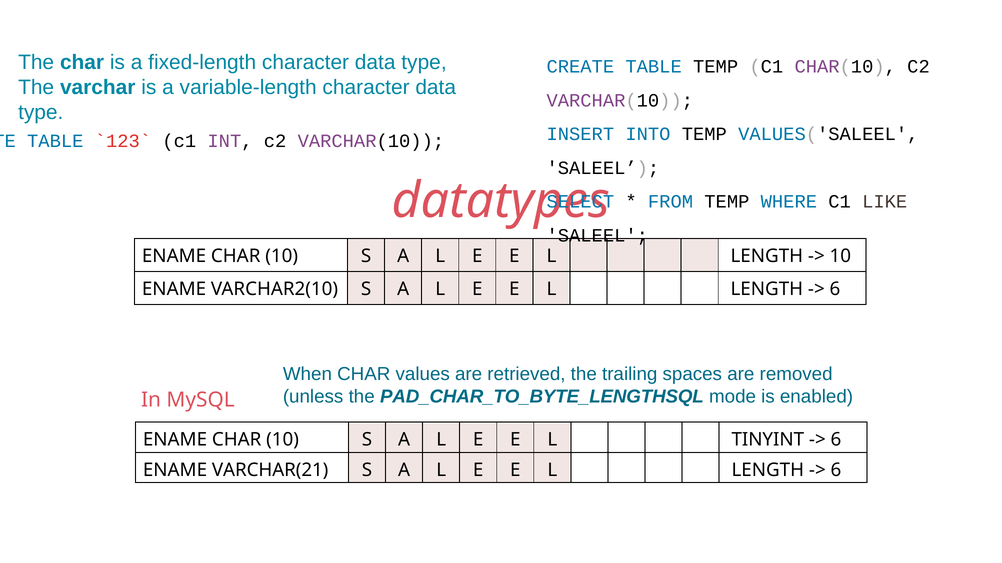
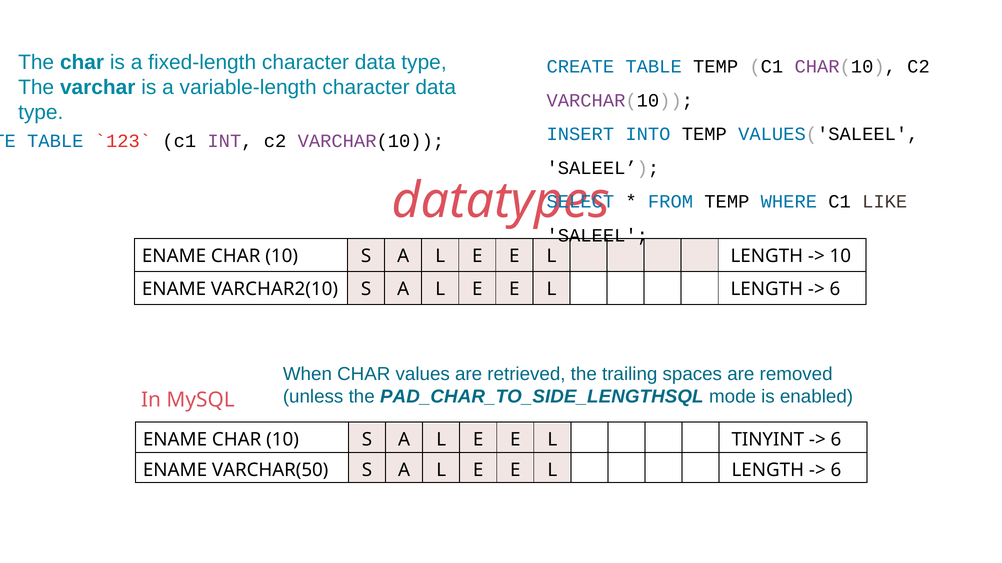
PAD_CHAR_TO_BYTE_LENGTHSQL: PAD_CHAR_TO_BYTE_LENGTHSQL -> PAD_CHAR_TO_SIDE_LENGTHSQL
VARCHAR(21: VARCHAR(21 -> VARCHAR(50
